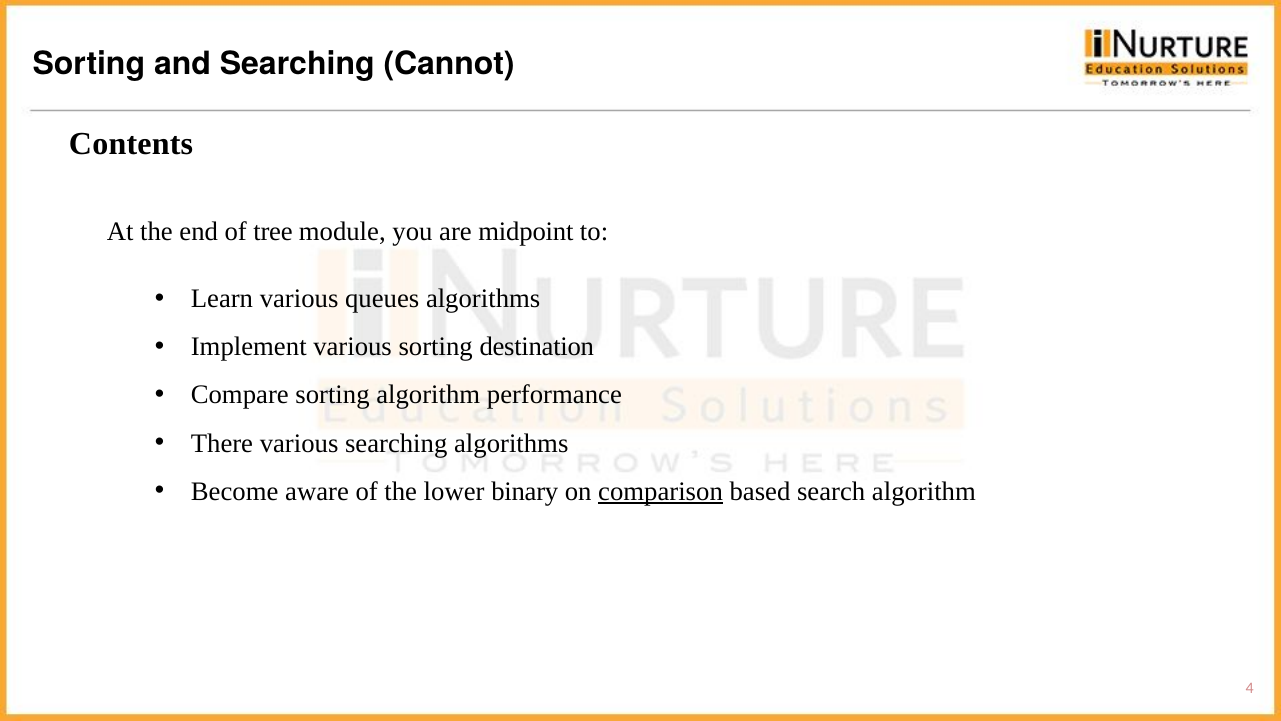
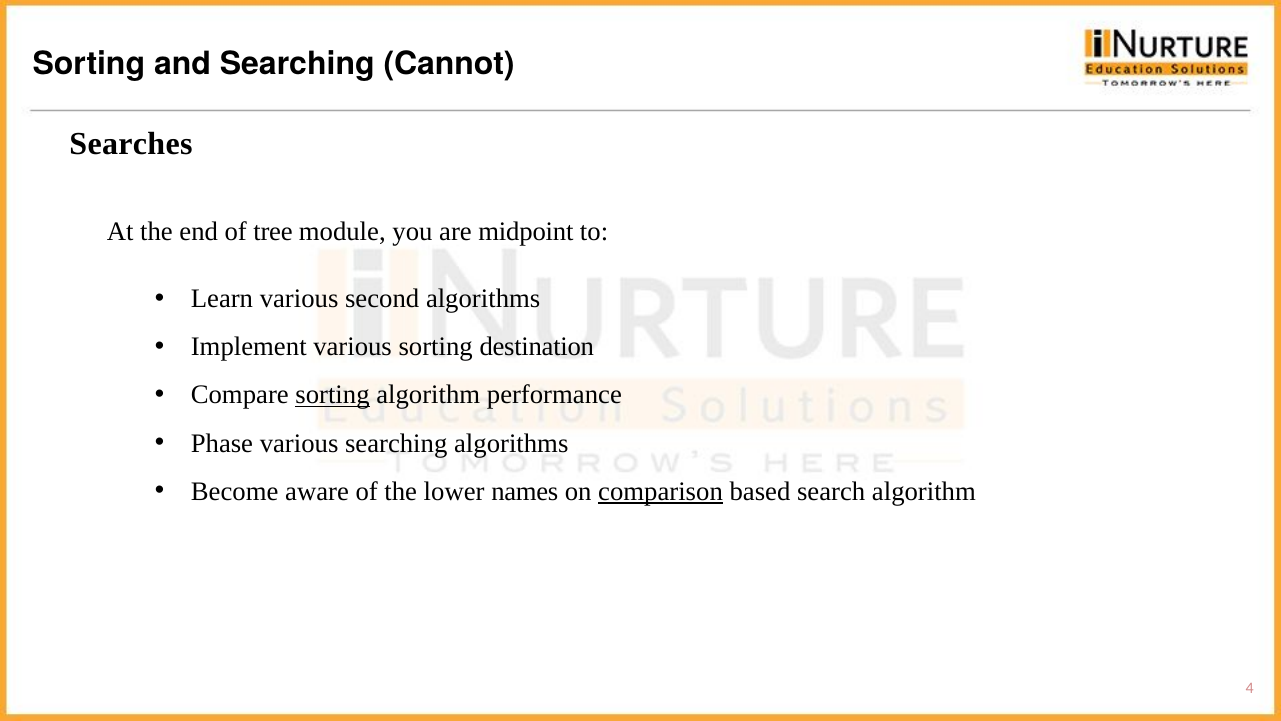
Contents: Contents -> Searches
queues: queues -> second
sorting at (332, 395) underline: none -> present
There: There -> Phase
binary: binary -> names
